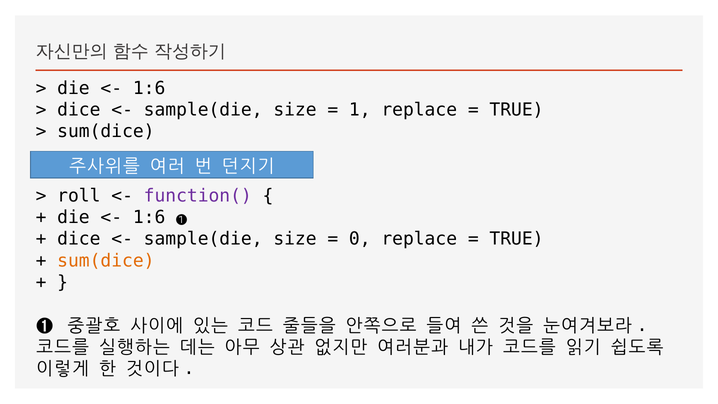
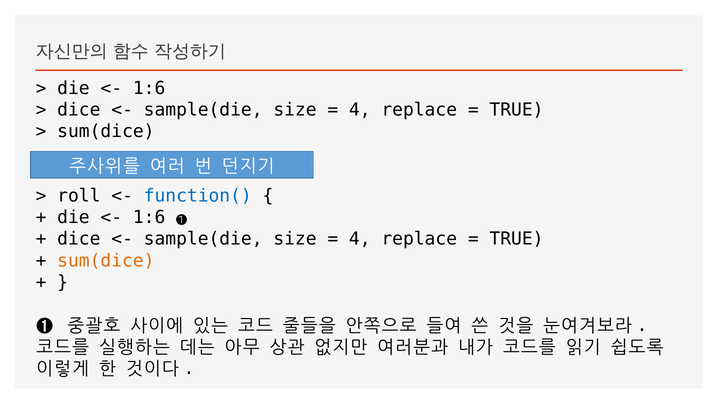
1 at (360, 110): 1 -> 4
function( colour: purple -> blue
0 at (360, 239): 0 -> 4
